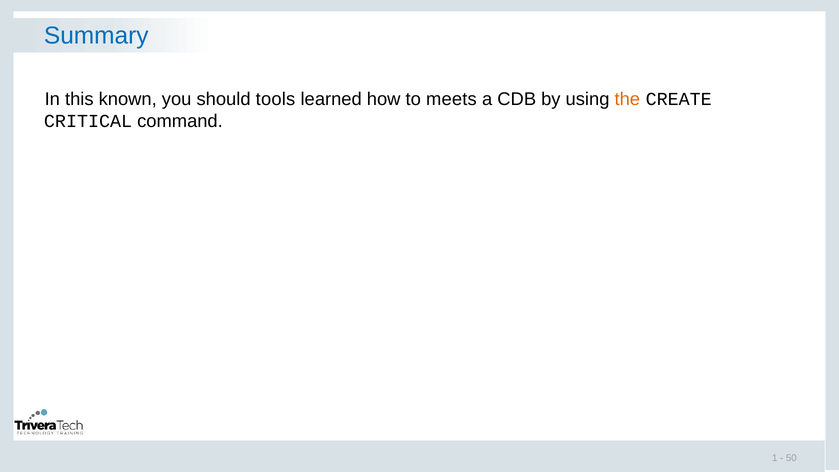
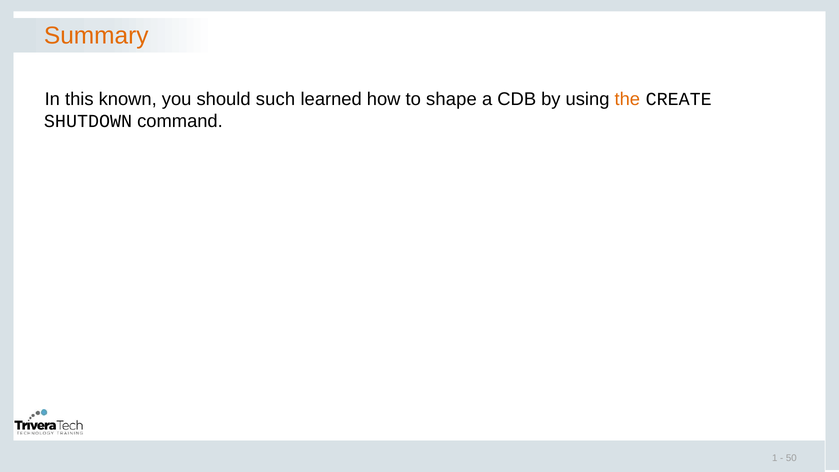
Summary colour: blue -> orange
tools: tools -> such
meets: meets -> shape
CRITICAL: CRITICAL -> SHUTDOWN
